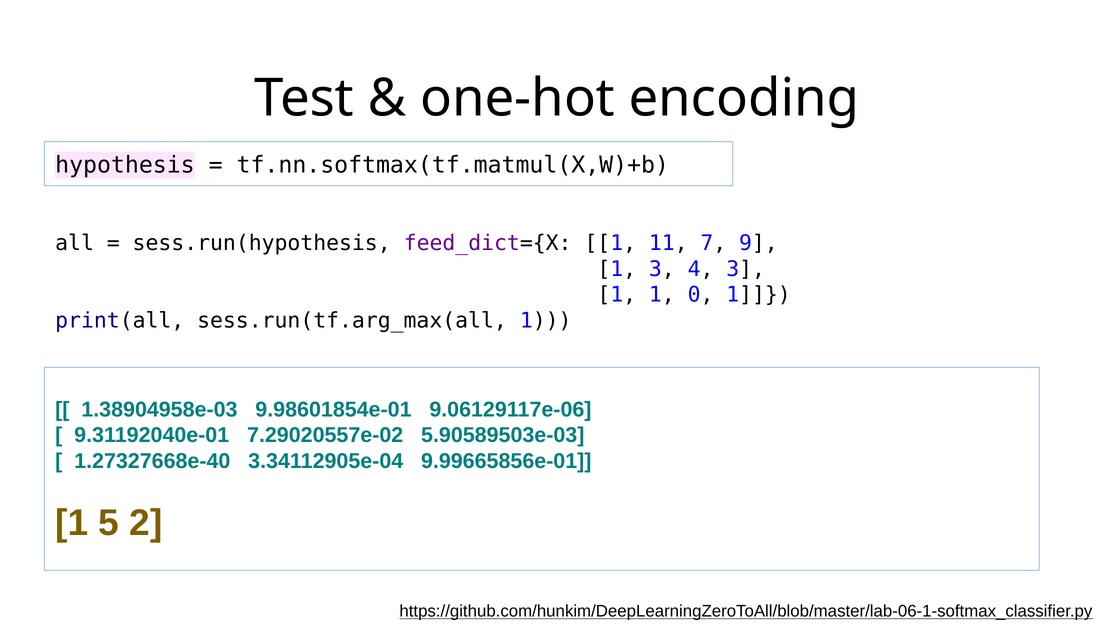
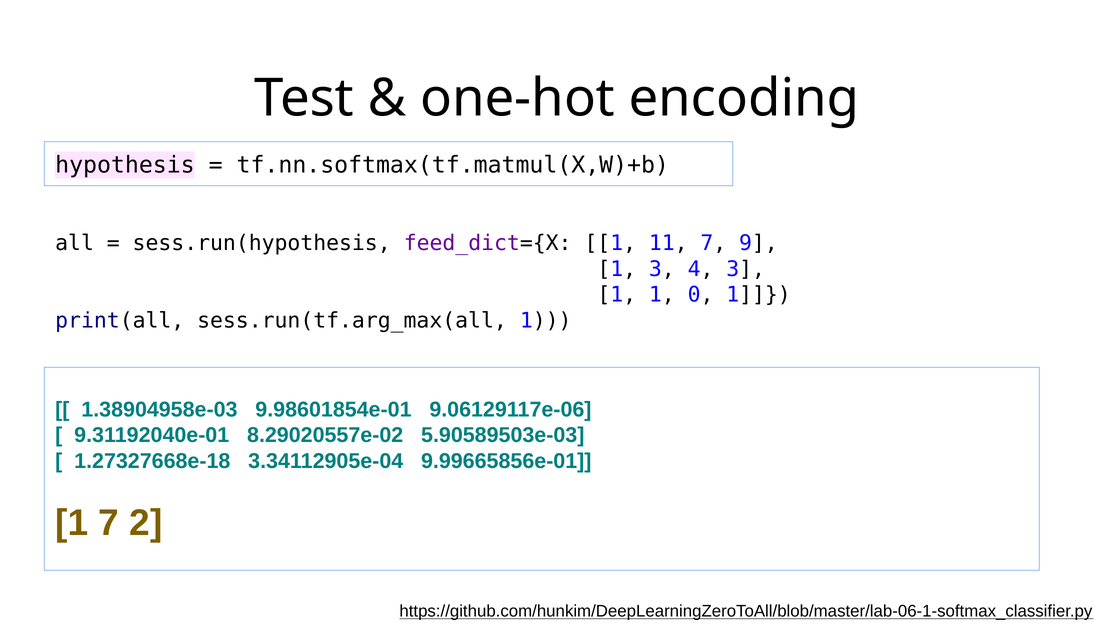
7.29020557e-02: 7.29020557e-02 -> 8.29020557e-02
1.27327668e-40: 1.27327668e-40 -> 1.27327668e-18
1 5: 5 -> 7
